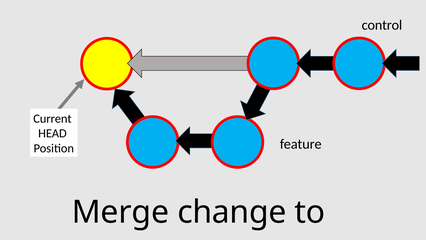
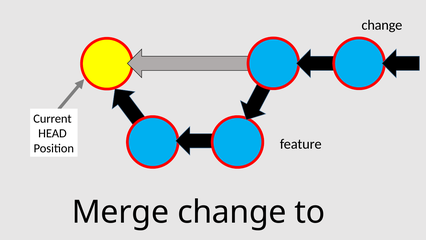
control at (382, 25): control -> change
